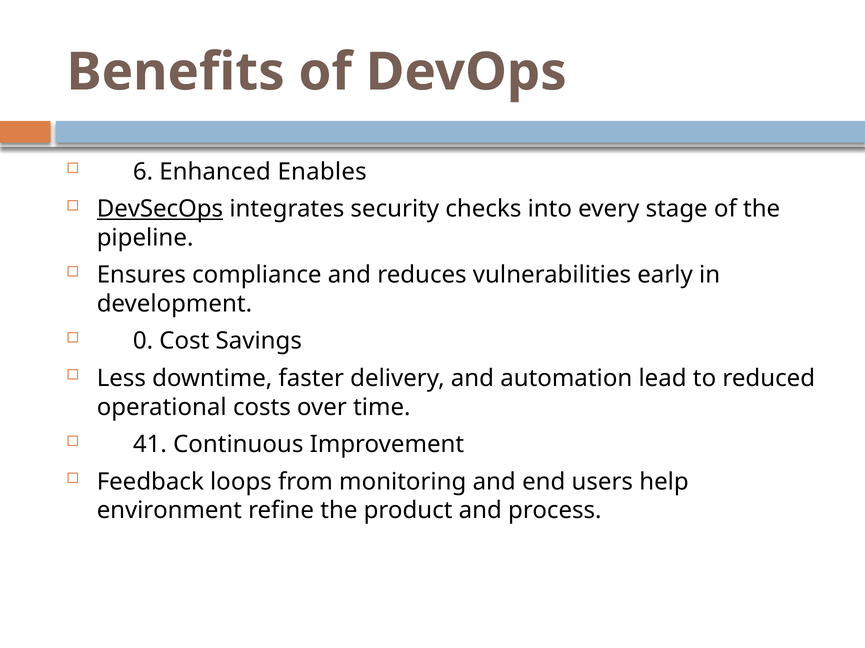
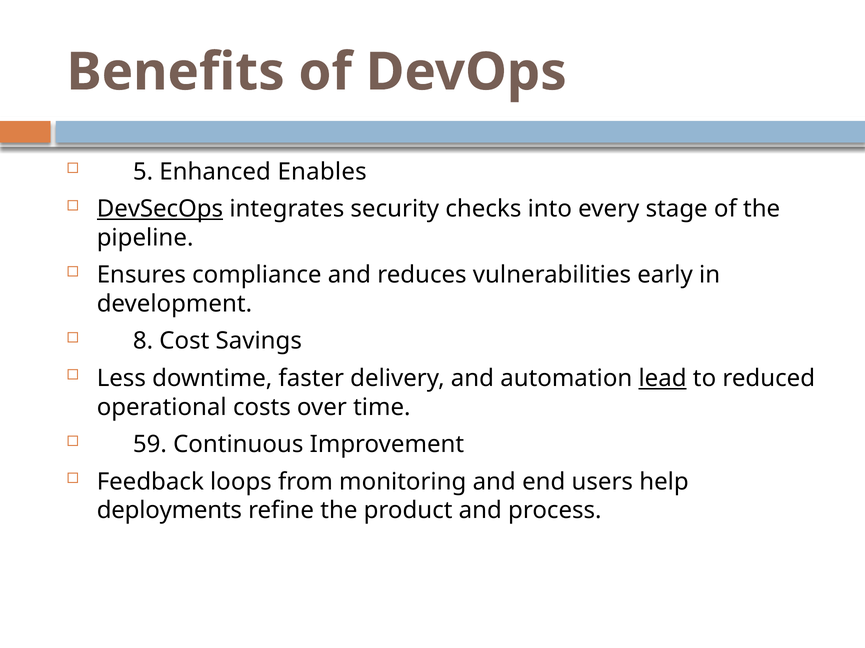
6: 6 -> 5
0: 0 -> 8
lead underline: none -> present
41: 41 -> 59
environment: environment -> deployments
